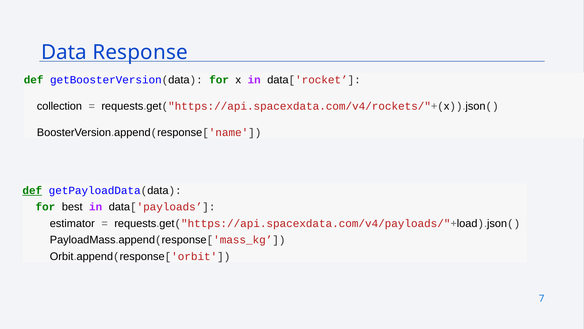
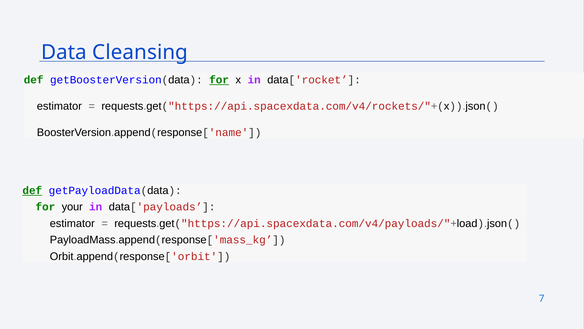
Response: Response -> Cleansing
for at (219, 80) underline: none -> present
collection at (59, 106): collection -> estimator
best: best -> your
